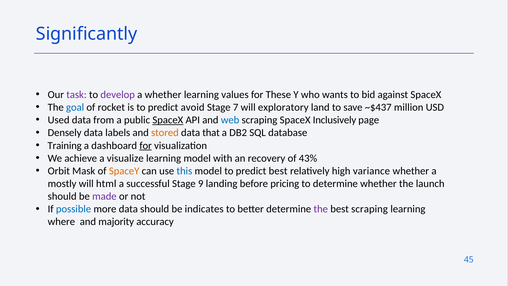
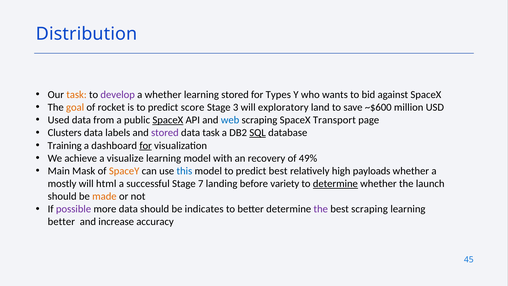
Significantly: Significantly -> Distribution
task at (77, 95) colour: purple -> orange
learning values: values -> stored
These: These -> Types
goal colour: blue -> orange
avoid: avoid -> score
7: 7 -> 3
~$437: ~$437 -> ~$600
Inclusively: Inclusively -> Transport
Densely: Densely -> Clusters
stored at (165, 133) colour: orange -> purple
data that: that -> task
SQL underline: none -> present
43%: 43% -> 49%
Orbit: Orbit -> Main
variance: variance -> payloads
9: 9 -> 7
pricing: pricing -> variety
determine at (335, 184) underline: none -> present
made colour: purple -> orange
possible colour: blue -> purple
where at (61, 222): where -> better
majority: majority -> increase
